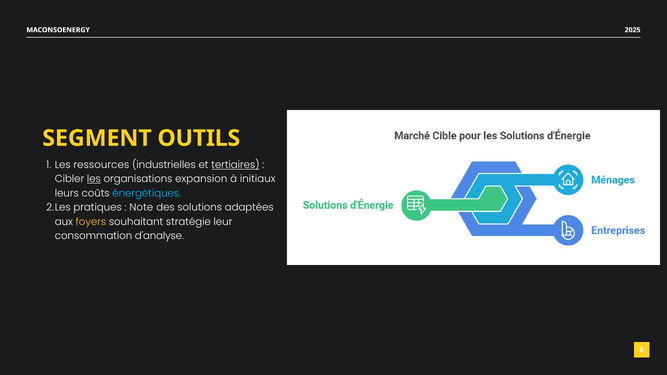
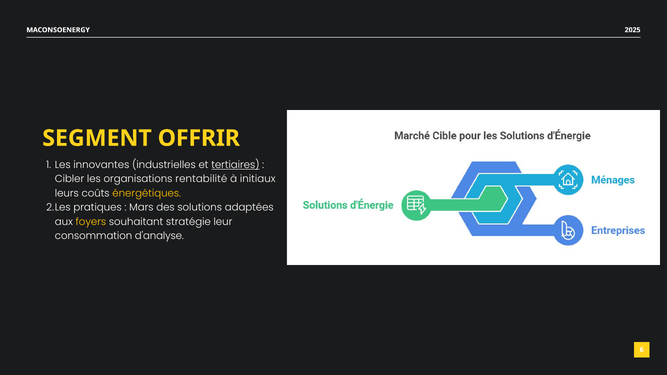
OUTILS: OUTILS -> OFFRIR
ressources: ressources -> innovantes
les at (94, 179) underline: present -> none
expansion: expansion -> rentabilité
énergétiques colour: light blue -> yellow
Note: Note -> Mars
